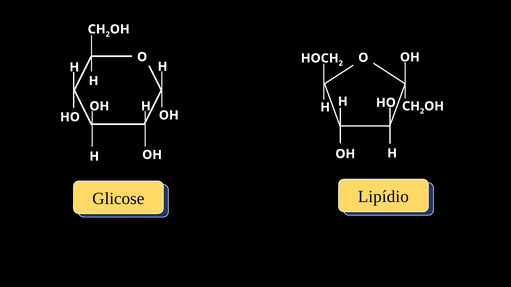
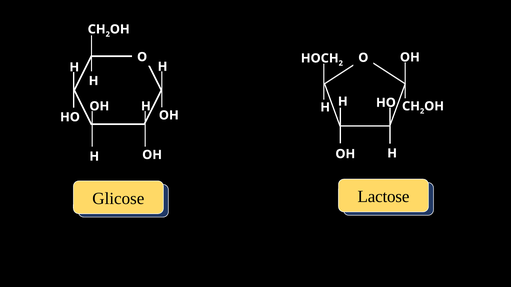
Lipídio: Lipídio -> Lactose
